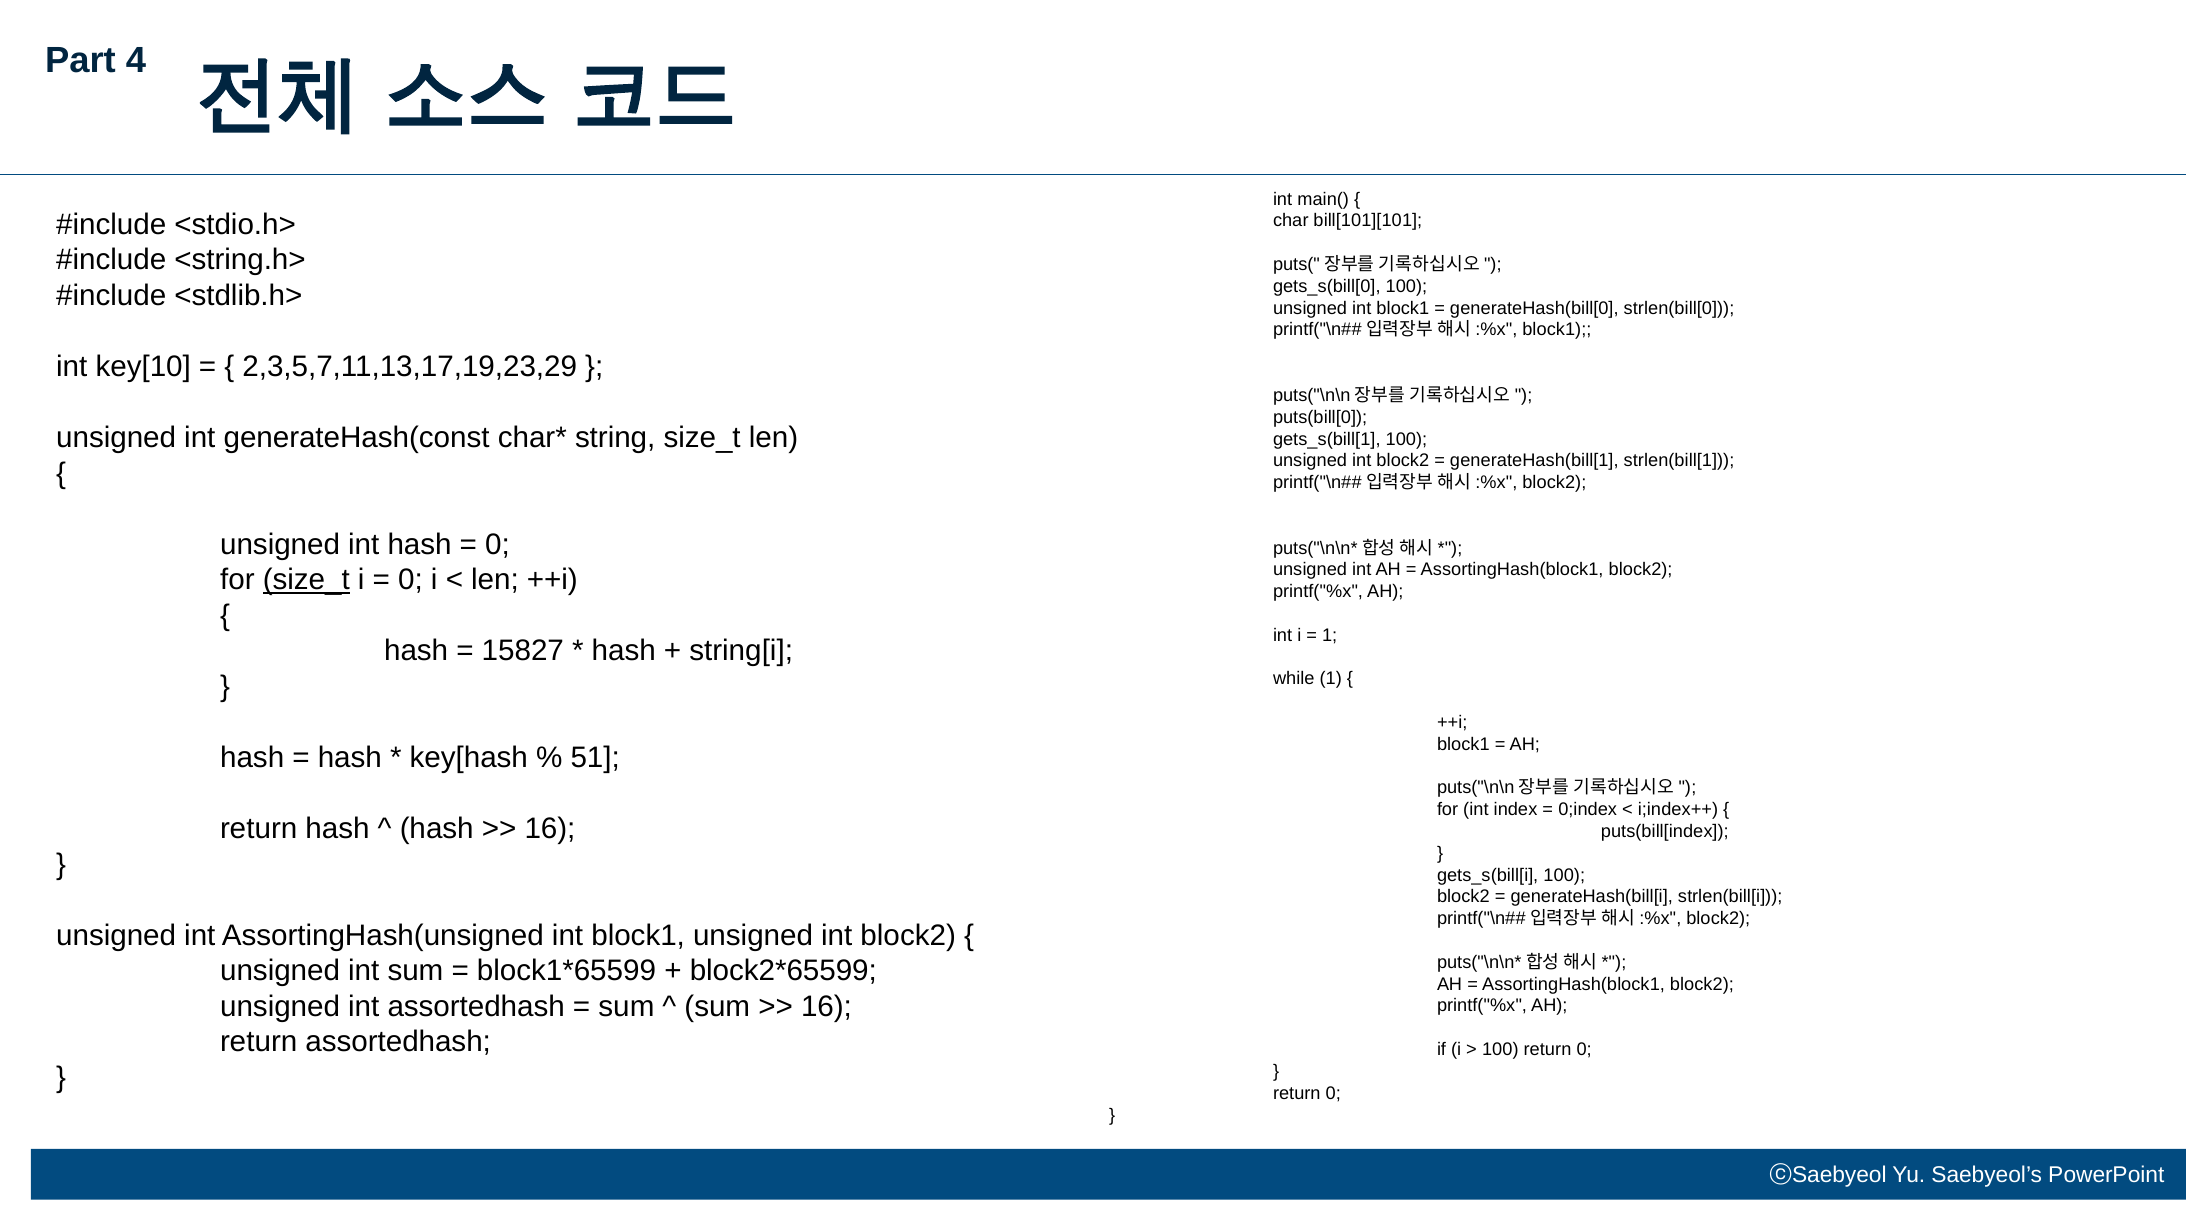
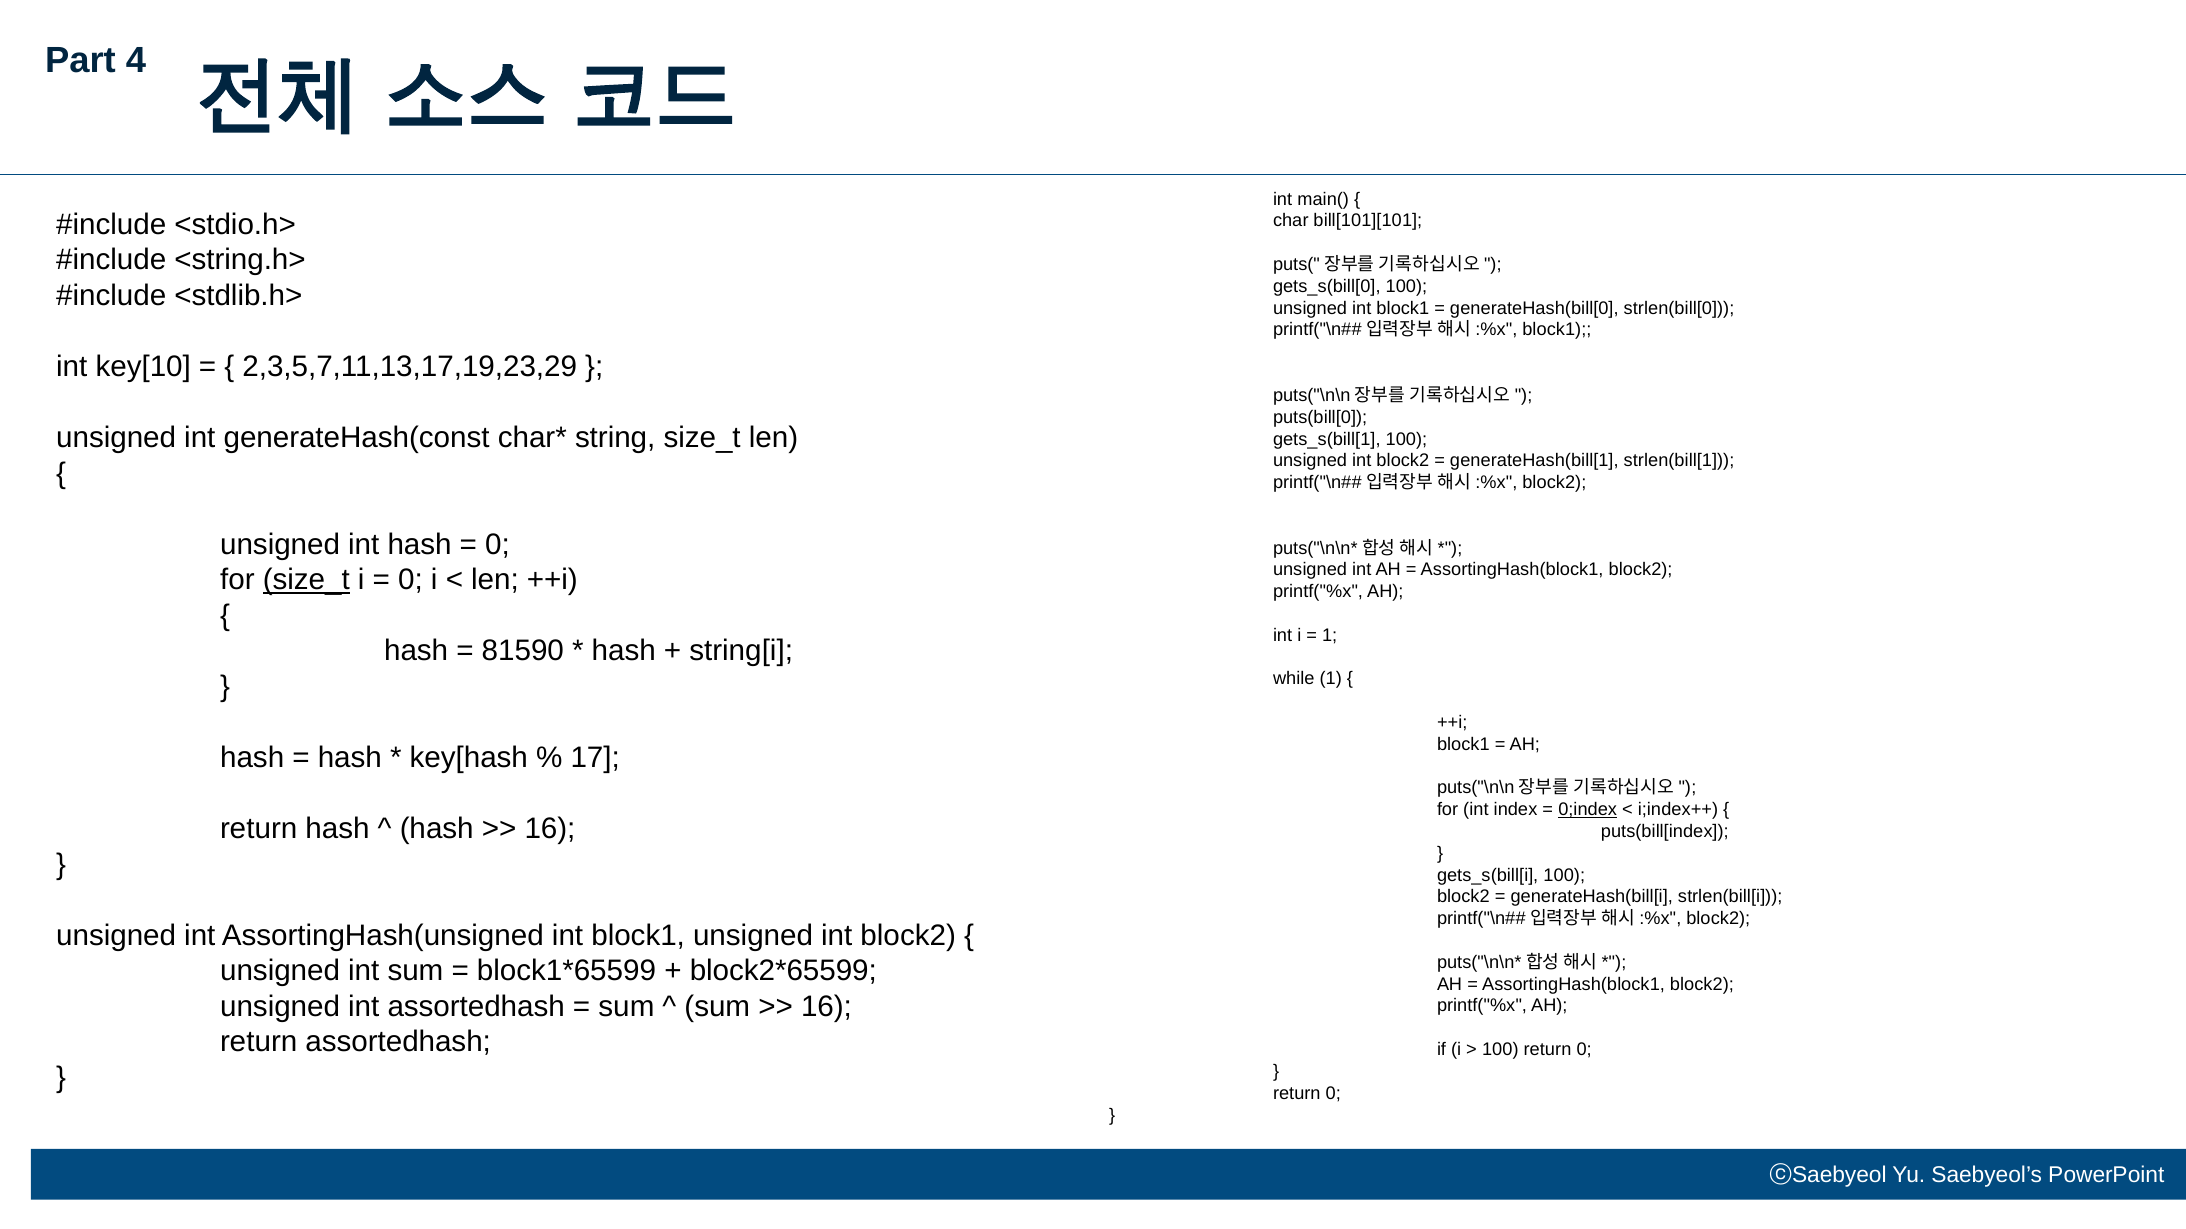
15827: 15827 -> 81590
51: 51 -> 17
0;index underline: none -> present
